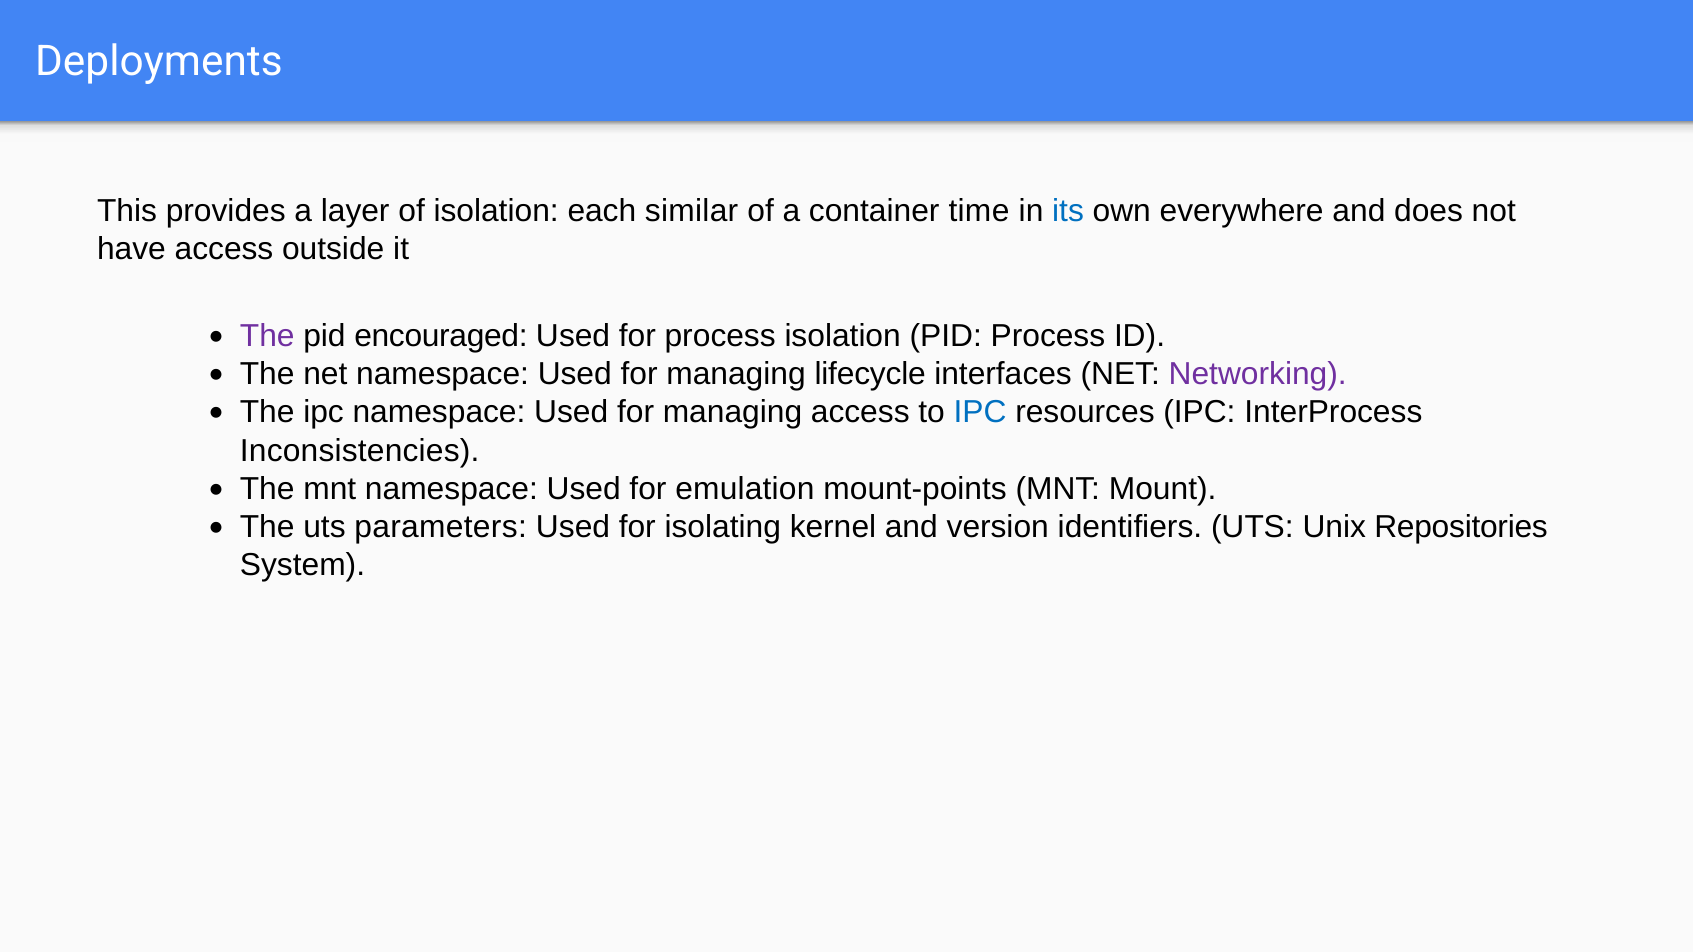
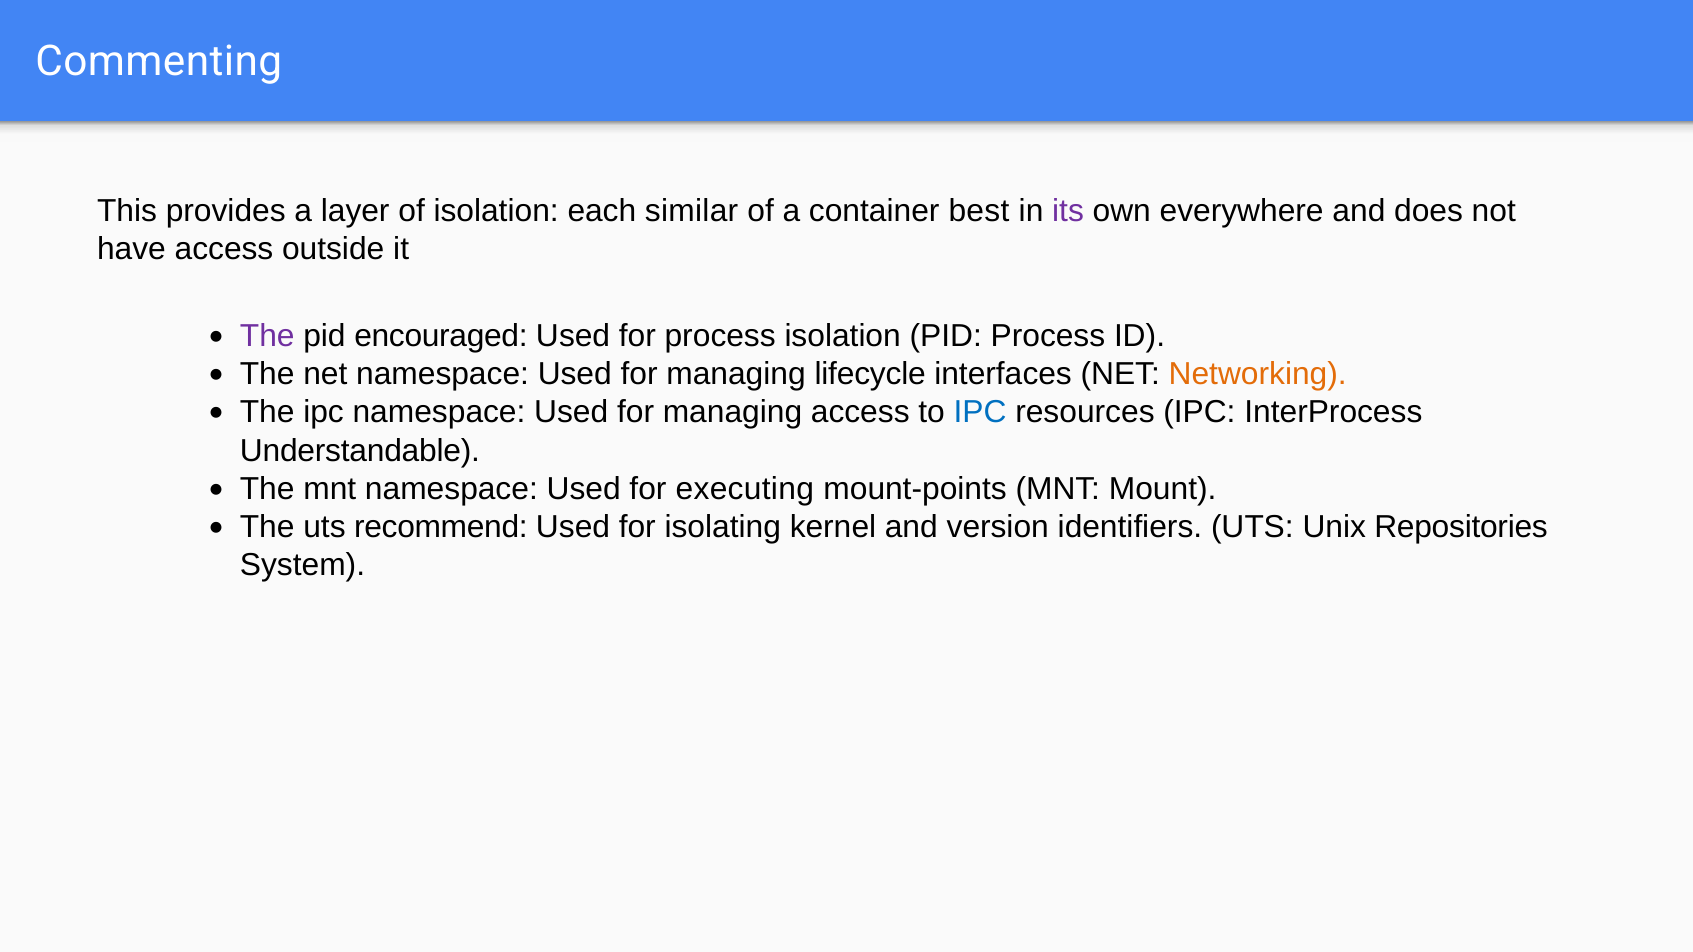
Deployments: Deployments -> Commenting
time: time -> best
its colour: blue -> purple
Networking colour: purple -> orange
Inconsistencies: Inconsistencies -> Understandable
emulation: emulation -> executing
parameters: parameters -> recommend
